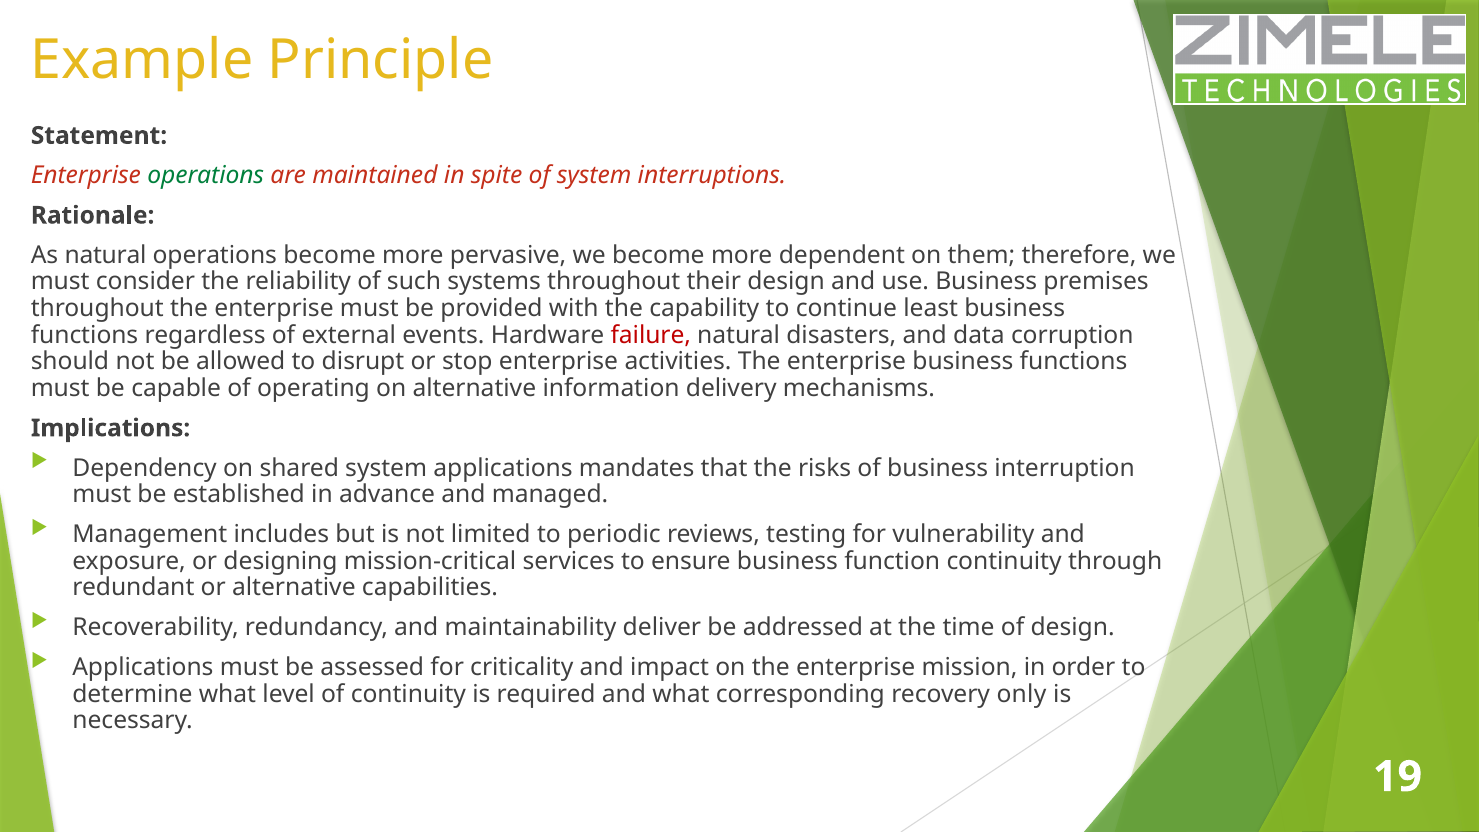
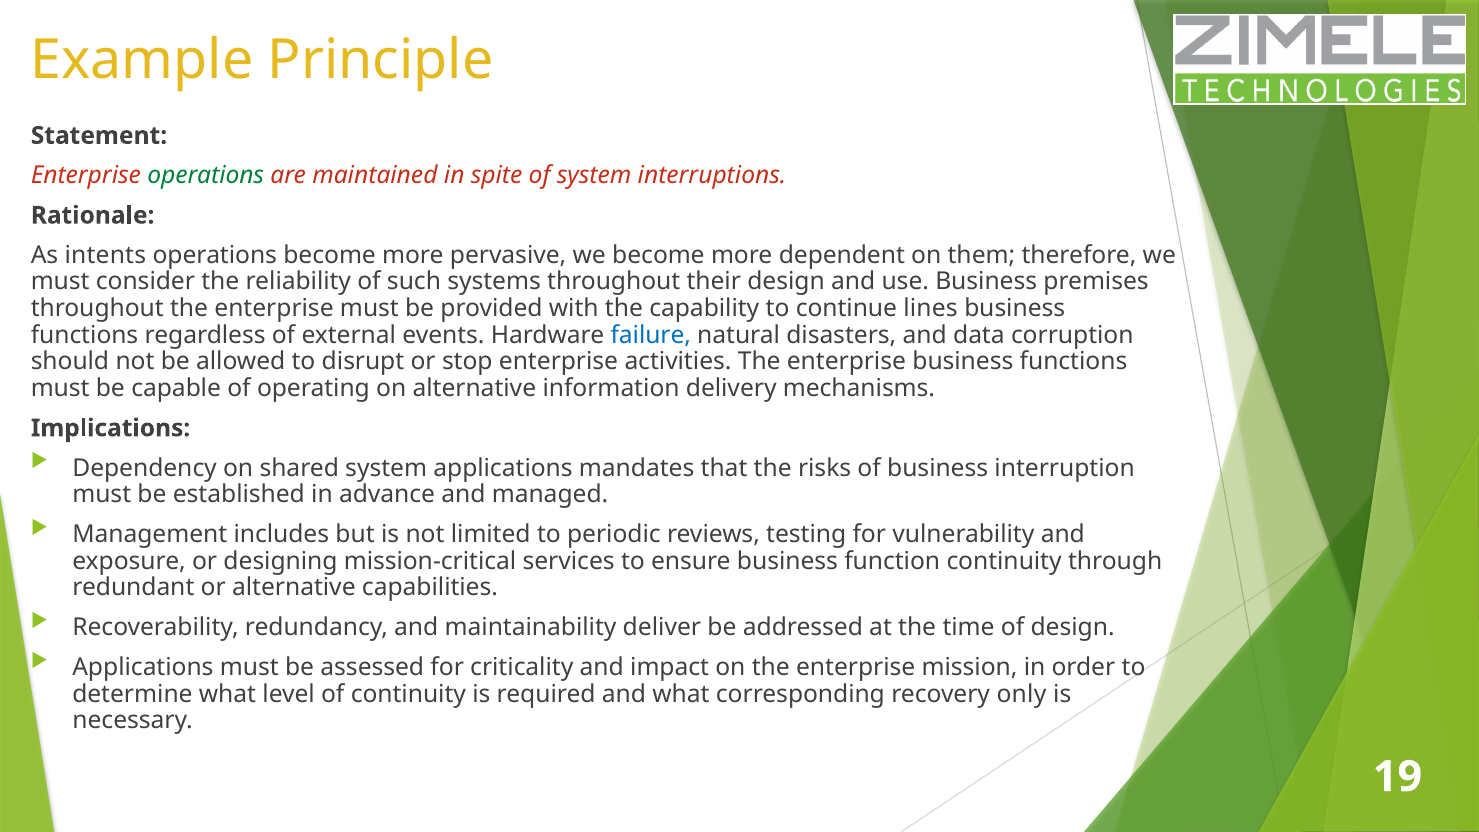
As natural: natural -> intents
least: least -> lines
failure colour: red -> blue
